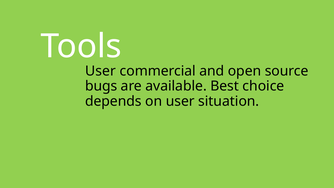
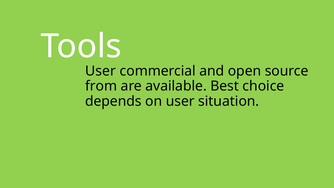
bugs: bugs -> from
